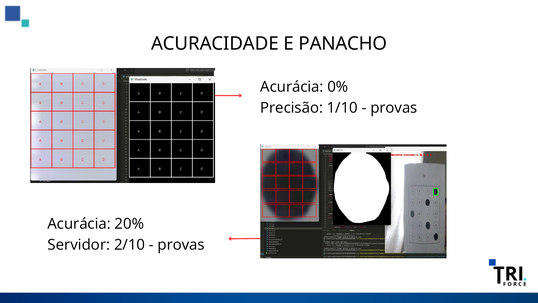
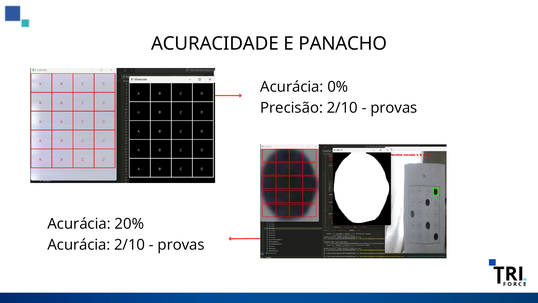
Precisão 1/10: 1/10 -> 2/10
Servidor at (79, 245): Servidor -> Acurácia
